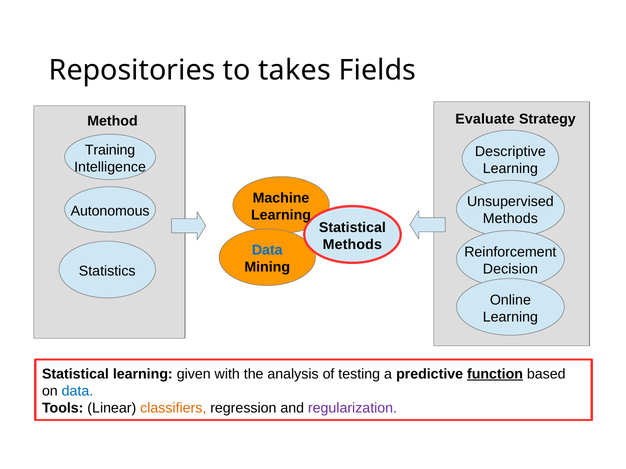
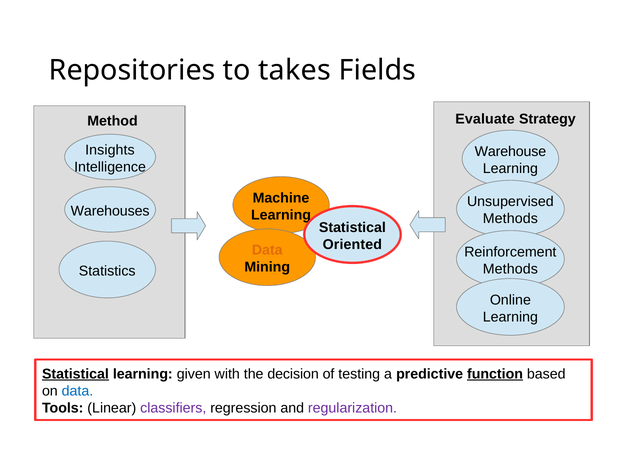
Training: Training -> Insights
Descriptive: Descriptive -> Warehouse
Autonomous: Autonomous -> Warehouses
Methods at (352, 245): Methods -> Oriented
Data at (267, 250) colour: blue -> orange
Decision at (510, 269): Decision -> Methods
Statistical at (75, 374) underline: none -> present
analysis: analysis -> decision
classifiers colour: orange -> purple
